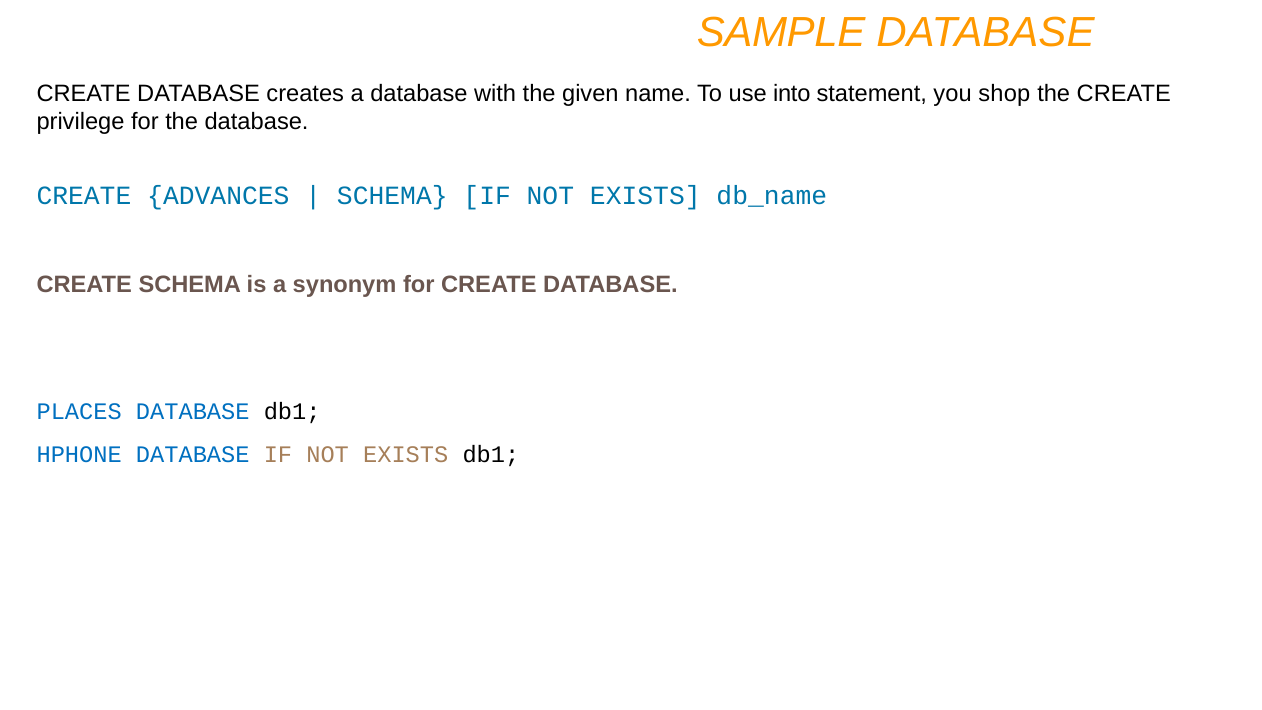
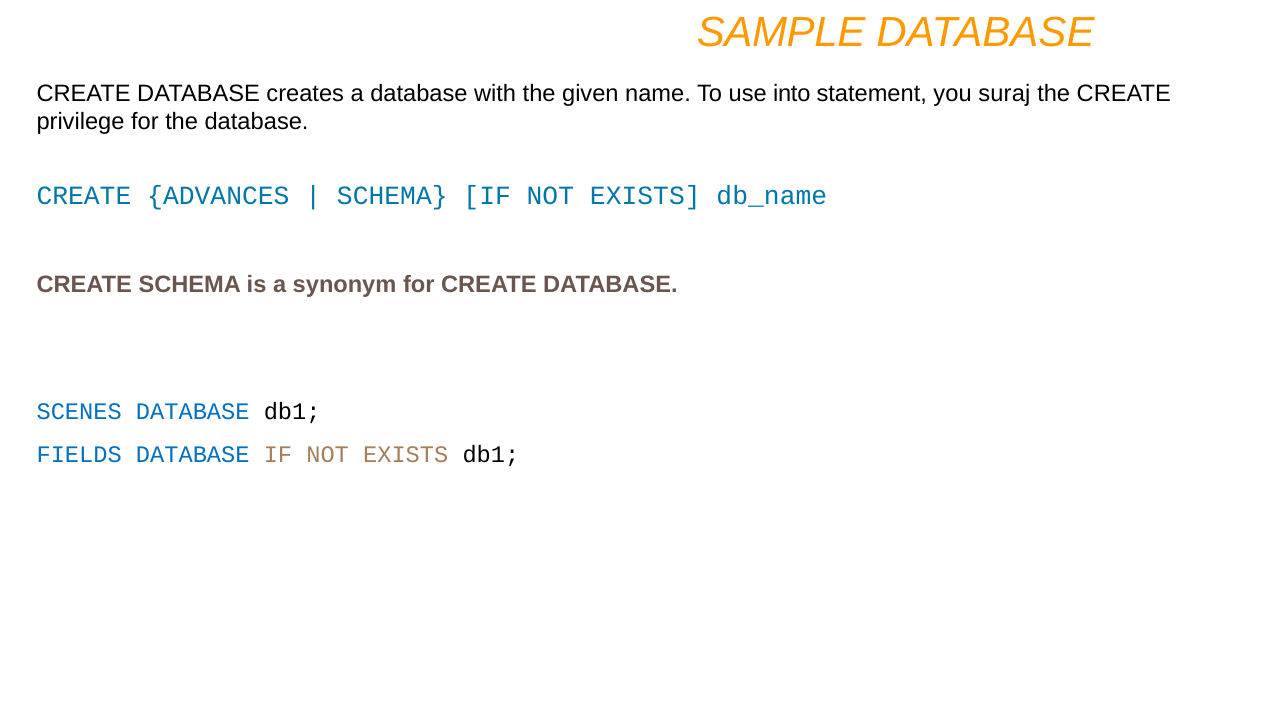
shop: shop -> suraj
PLACES: PLACES -> SCENES
HPHONE: HPHONE -> FIELDS
